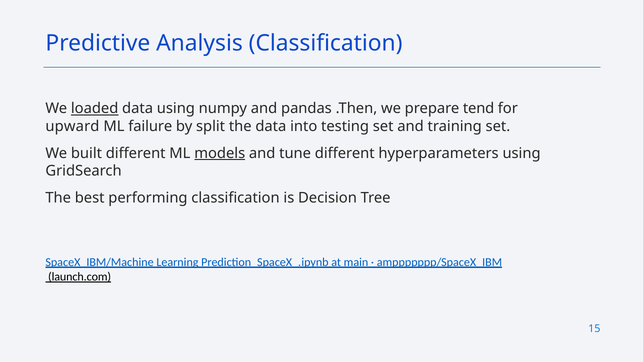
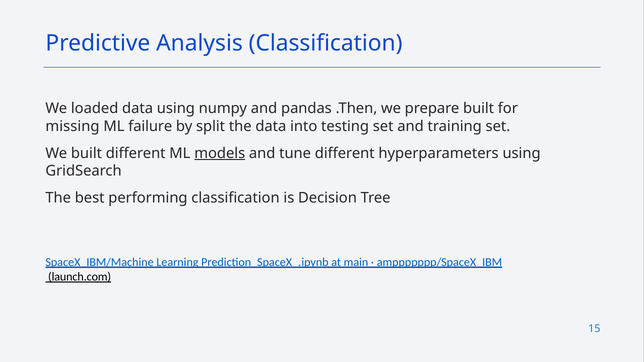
loaded underline: present -> none
prepare tend: tend -> built
upward: upward -> missing
